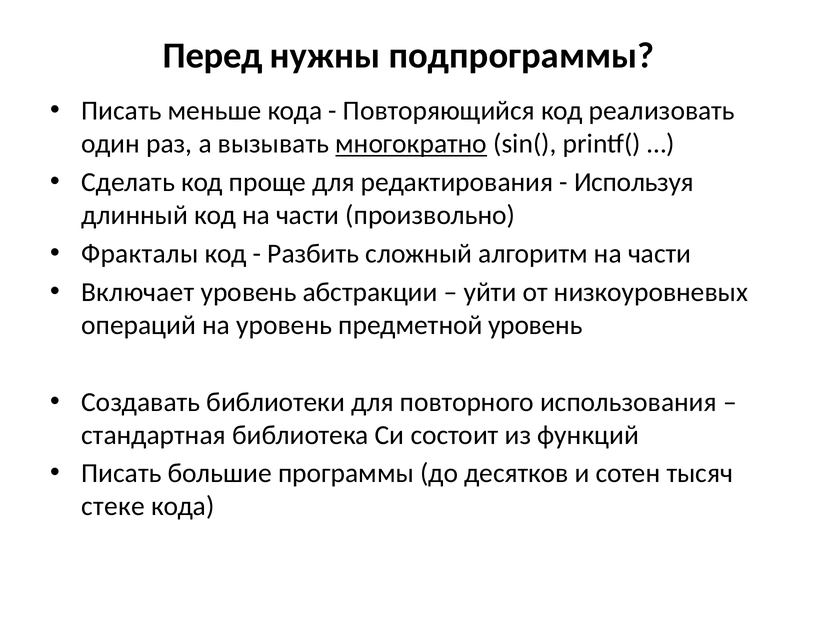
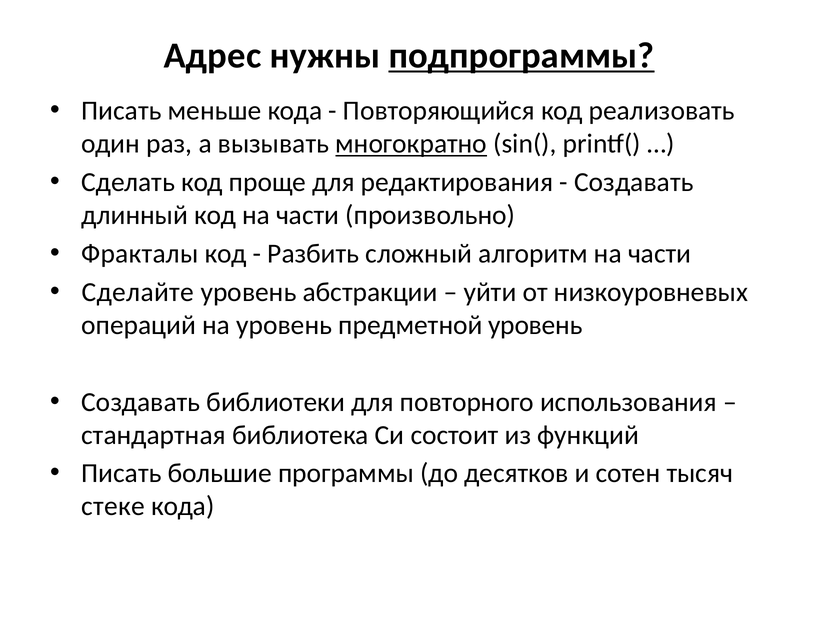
Перед: Перед -> Адрес
подпрограммы underline: none -> present
Используя at (634, 183): Используя -> Создавать
Включает: Включает -> Сделайте
